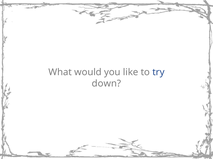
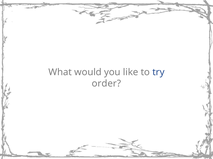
down: down -> order
